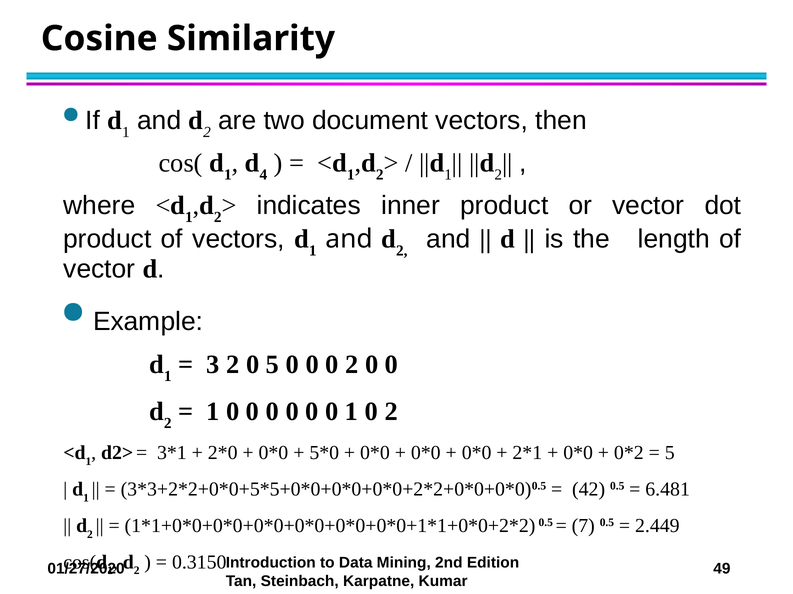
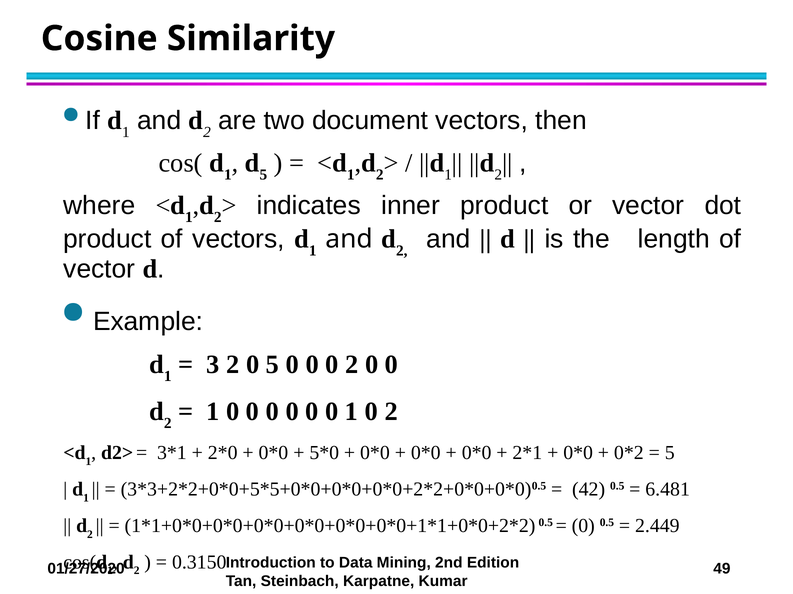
d 4: 4 -> 5
7 at (583, 526): 7 -> 0
